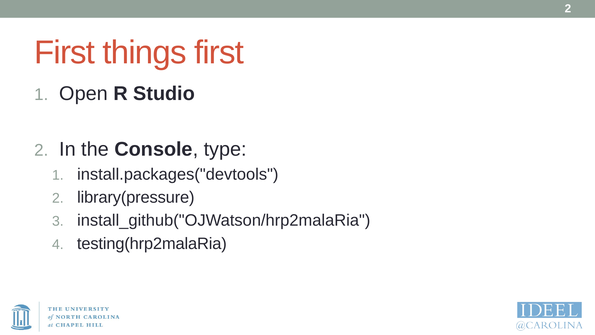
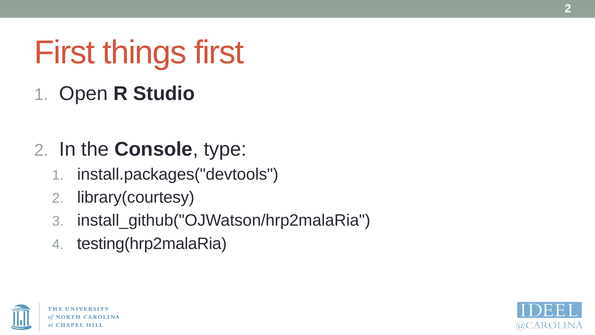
library(pressure: library(pressure -> library(courtesy
